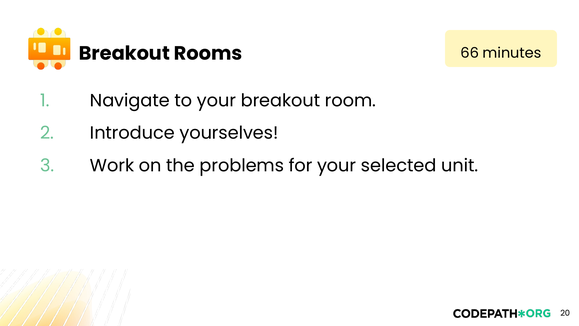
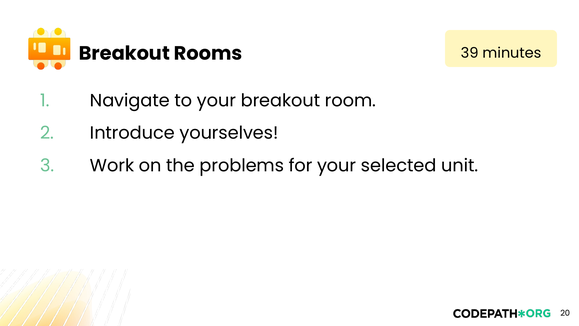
66: 66 -> 39
